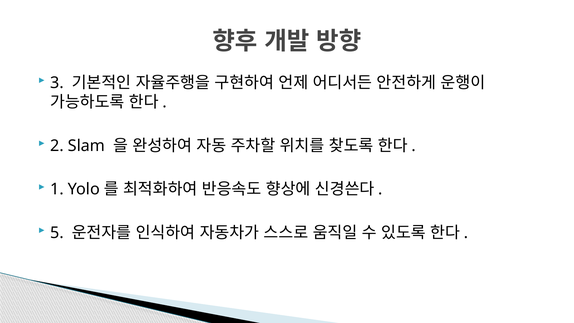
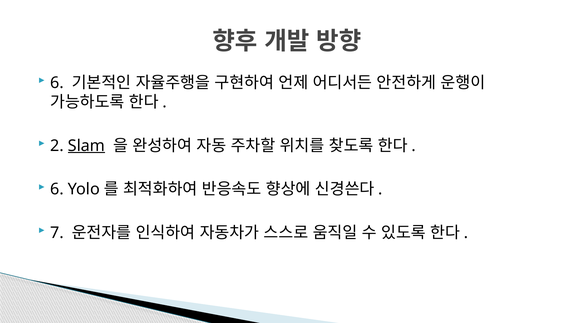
3 at (57, 83): 3 -> 6
Slam underline: none -> present
1 at (57, 189): 1 -> 6
5: 5 -> 7
